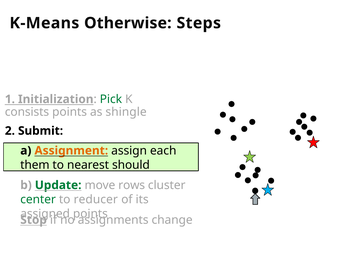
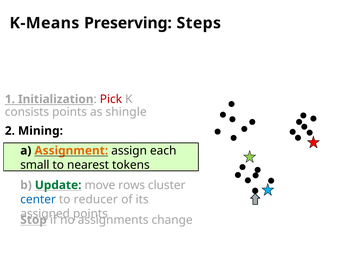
Otherwise: Otherwise -> Preserving
Pick colour: green -> red
Submit: Submit -> Mining
them: them -> small
should: should -> tokens
center colour: green -> blue
